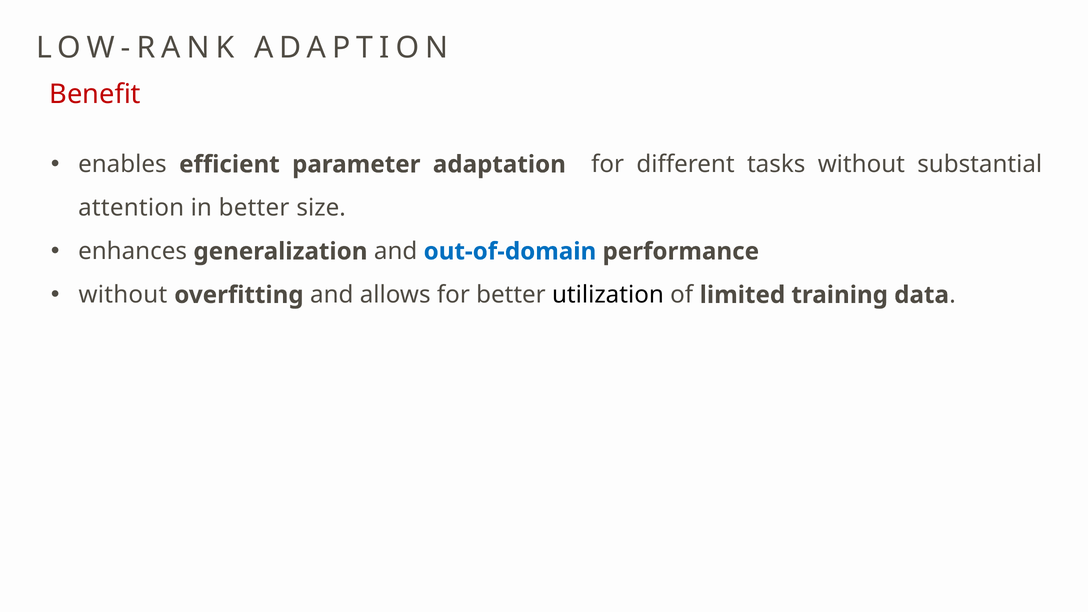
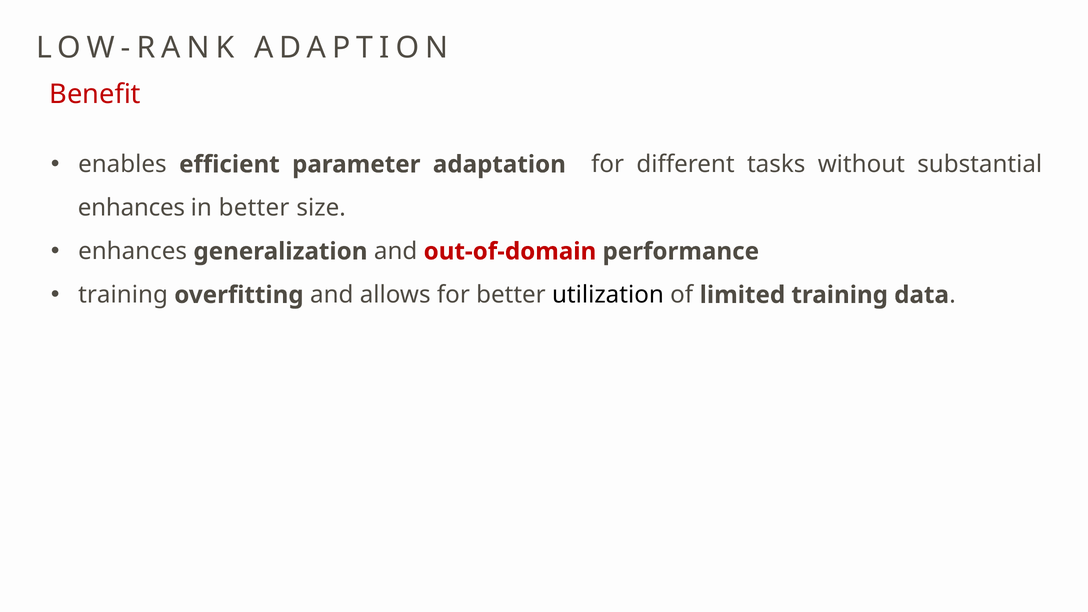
attention at (131, 208): attention -> enhances
out-of-domain colour: blue -> red
without at (123, 295): without -> training
